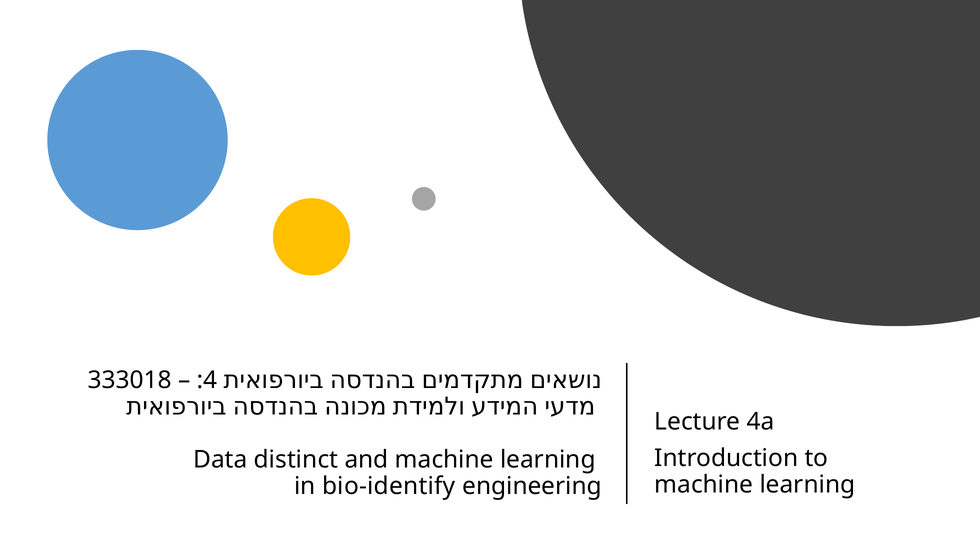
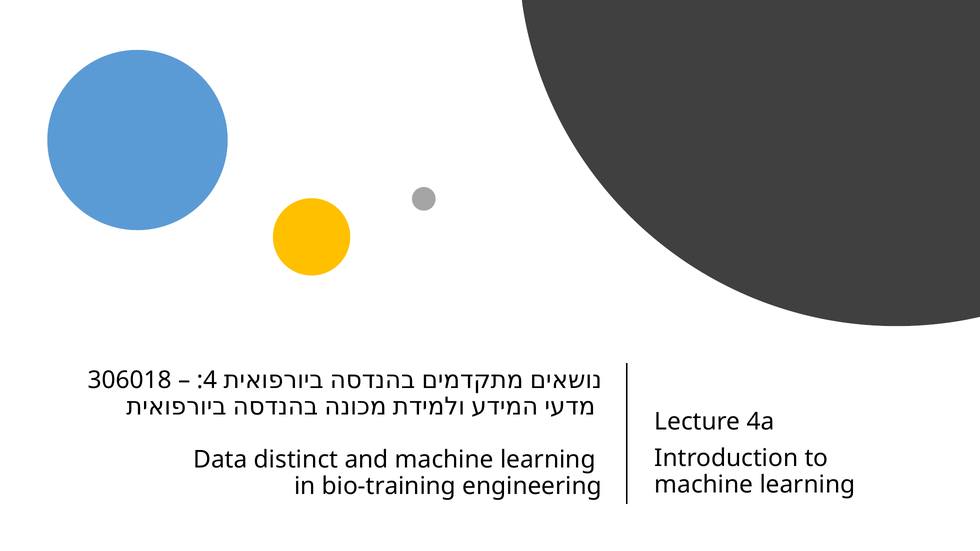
333018: 333018 -> 306018
bio-identify: bio-identify -> bio-training
